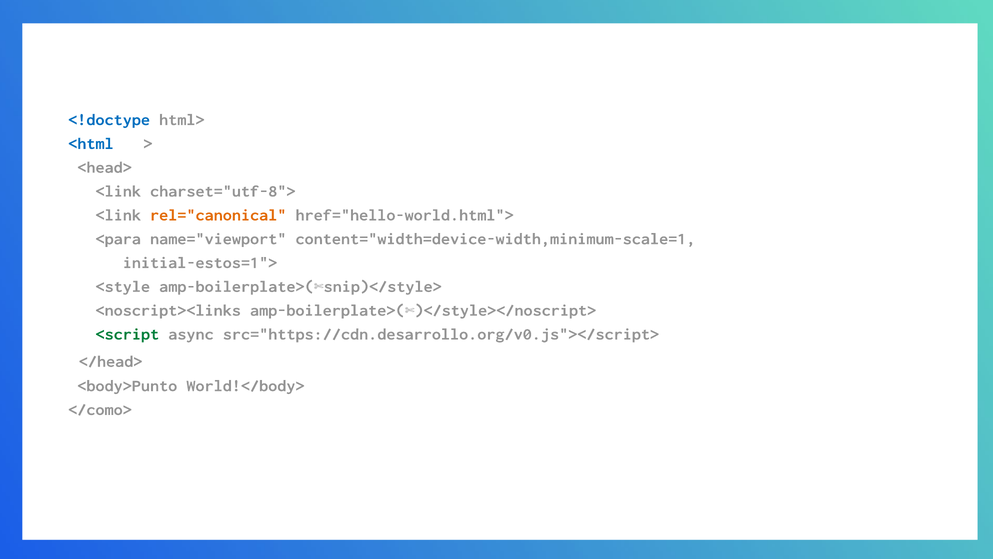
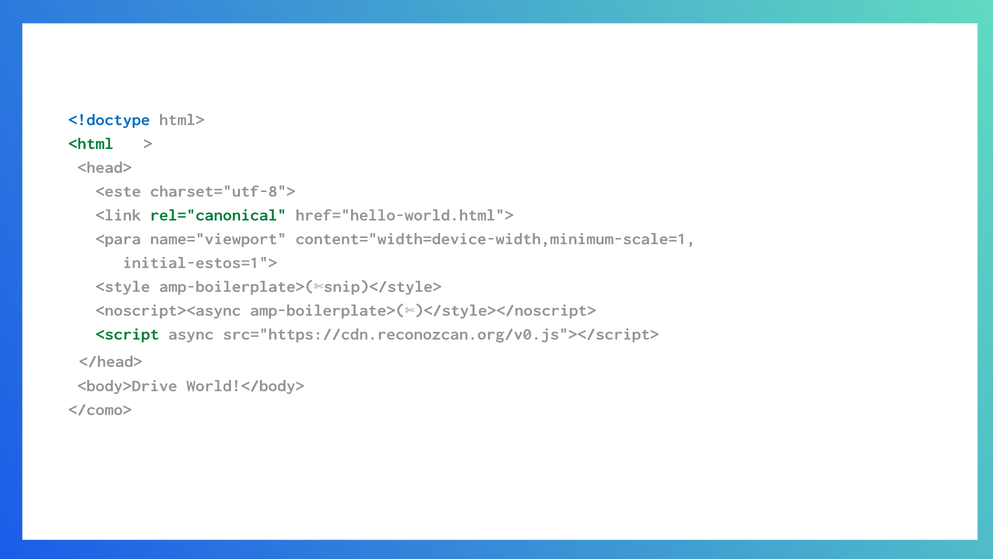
<html colour: blue -> green
<link at (118, 191): <link -> <este
rel="canonical colour: orange -> green
<noscript><links: <noscript><links -> <noscript><async
src="https://cdn.desarrollo.org/v0.js"></script>: src="https://cdn.desarrollo.org/v0.js"></script> -> src="https://cdn.reconozcan.org/v0.js"></script>
<body>Punto: <body>Punto -> <body>Drive
